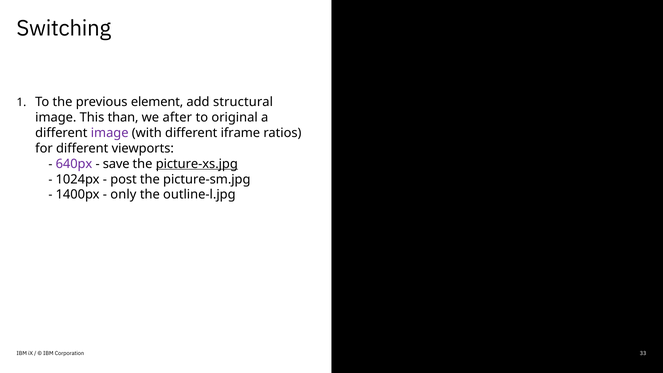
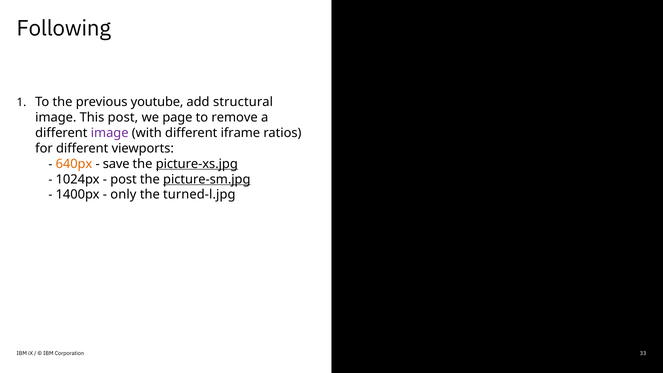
Switching: Switching -> Following
element: element -> youtube
This than: than -> post
after: after -> page
original: original -> remove
640px colour: purple -> orange
picture-sm.jpg underline: none -> present
outline-l.jpg: outline-l.jpg -> turned-l.jpg
